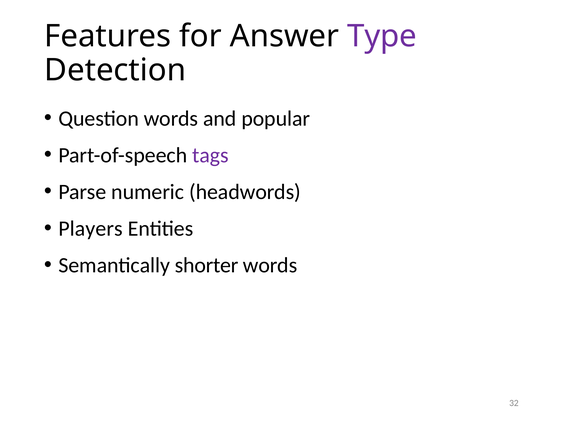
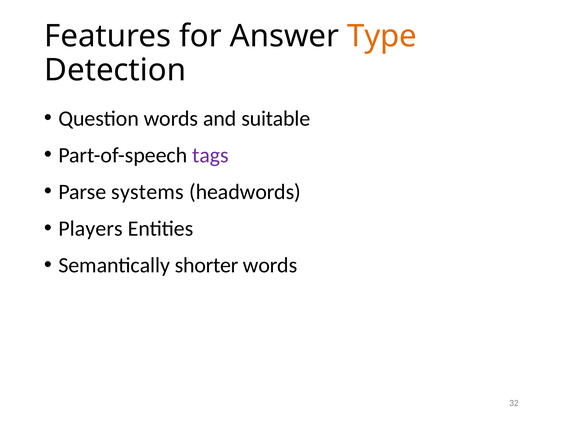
Type colour: purple -> orange
popular: popular -> suitable
numeric: numeric -> systems
